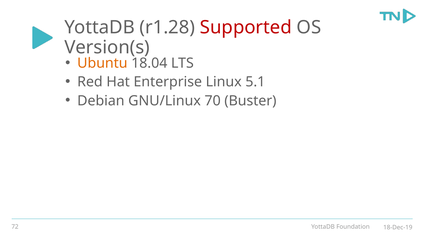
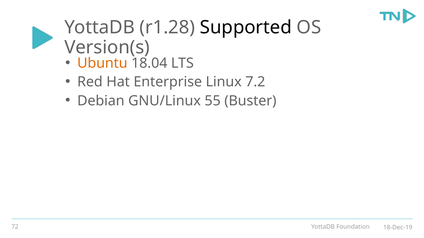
Supported colour: red -> black
5.1: 5.1 -> 7.2
70: 70 -> 55
